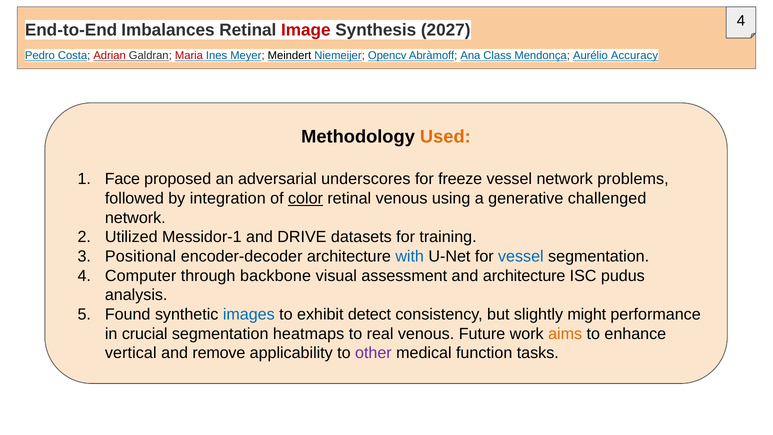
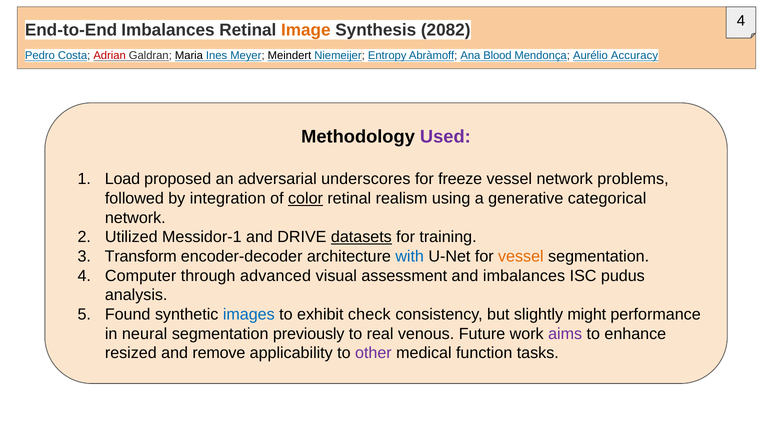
Image colour: red -> orange
2027: 2027 -> 2082
Maria colour: red -> black
Opencv: Opencv -> Entropy
Class: Class -> Blood
Used colour: orange -> purple
Face: Face -> Load
retinal venous: venous -> realism
challenged: challenged -> categorical
datasets underline: none -> present
Positional: Positional -> Transform
vessel at (521, 256) colour: blue -> orange
backbone: backbone -> advanced
and architecture: architecture -> imbalances
detect: detect -> check
crucial: crucial -> neural
heatmaps: heatmaps -> previously
aims colour: orange -> purple
vertical: vertical -> resized
